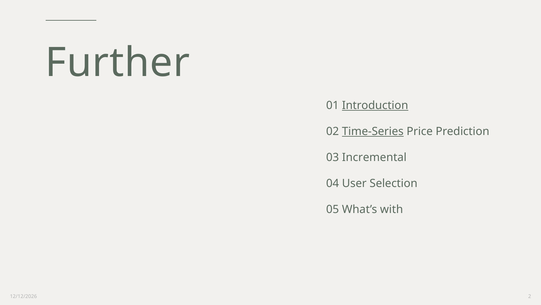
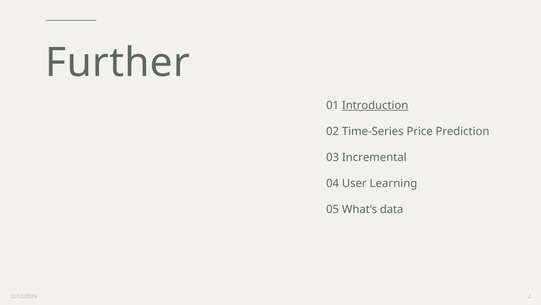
Time-Series underline: present -> none
Selection: Selection -> Learning
with: with -> data
